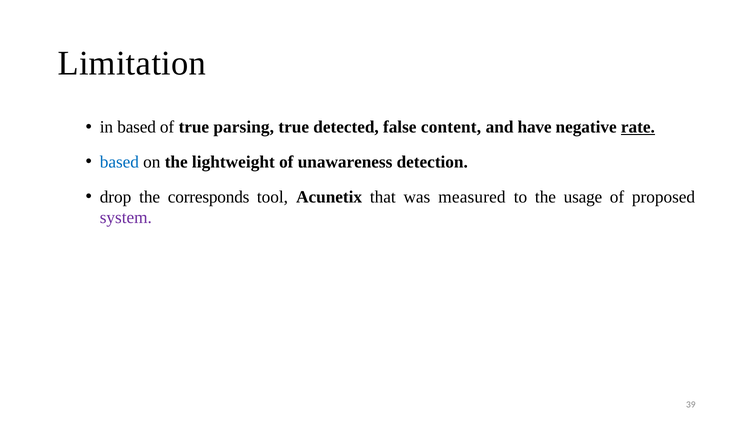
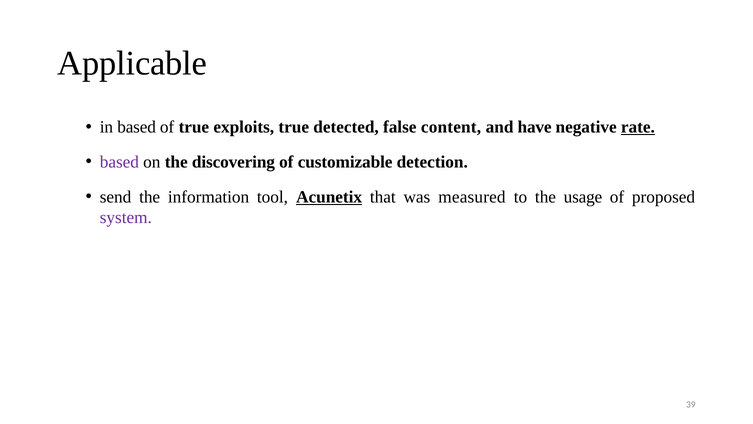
Limitation: Limitation -> Applicable
parsing: parsing -> exploits
based at (119, 162) colour: blue -> purple
lightweight: lightweight -> discovering
unawareness: unawareness -> customizable
drop: drop -> send
corresponds: corresponds -> information
Acunetix underline: none -> present
